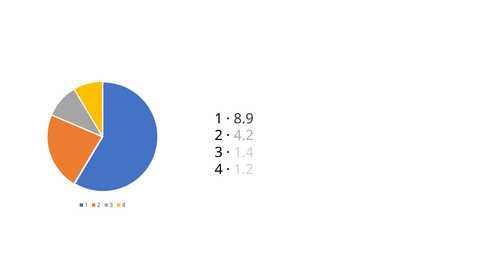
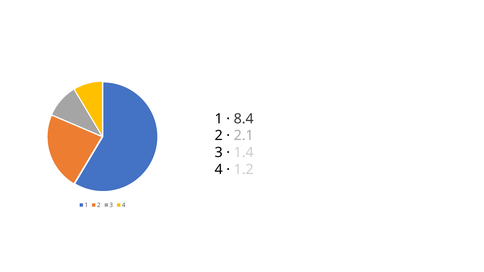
8.9: 8.9 -> 8.4
4.2: 4.2 -> 2.1
